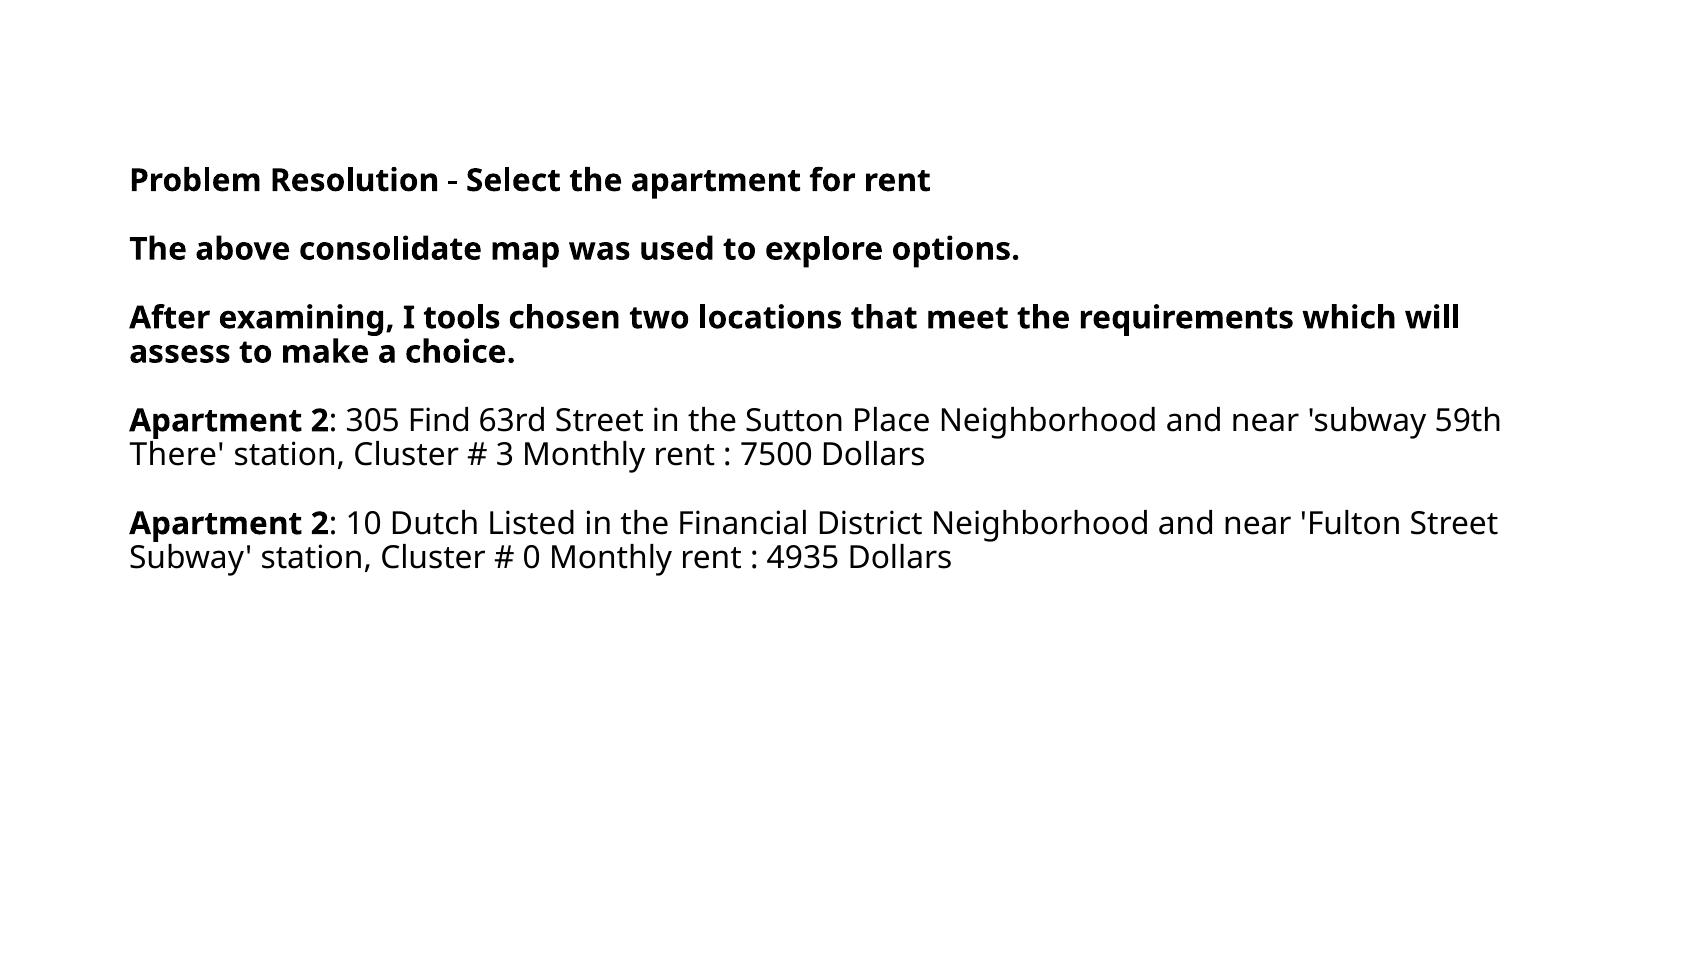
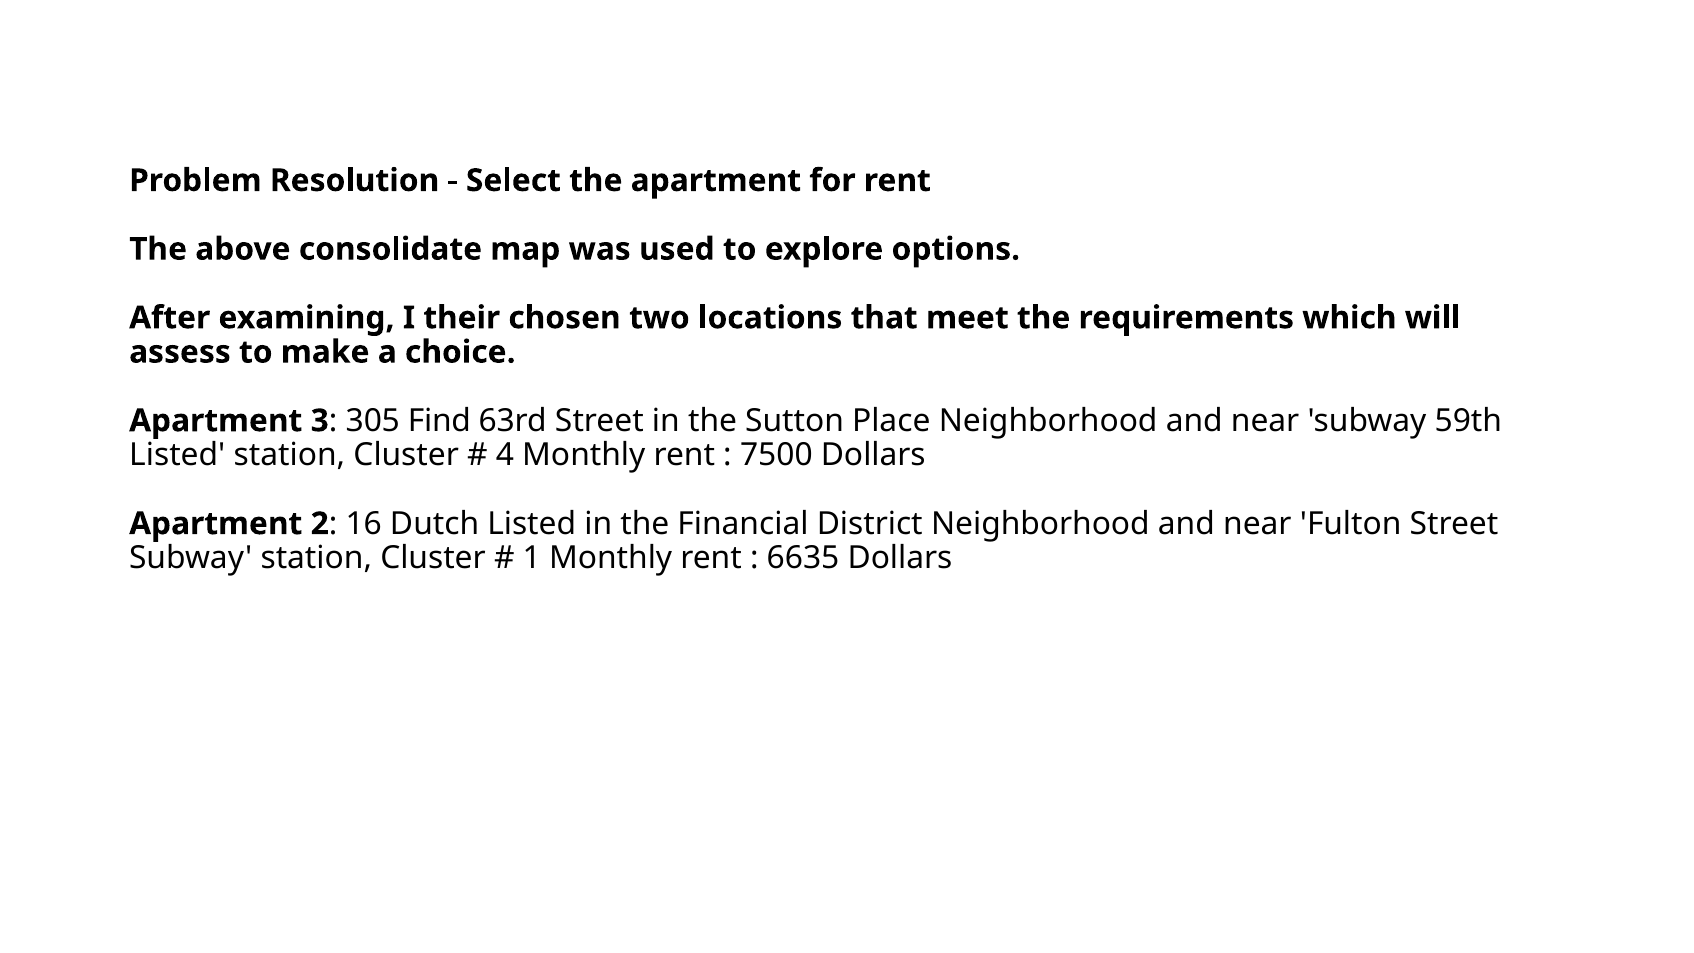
tools: tools -> their
2 at (320, 421): 2 -> 3
There at (177, 455): There -> Listed
3: 3 -> 4
10: 10 -> 16
0: 0 -> 1
4935: 4935 -> 6635
